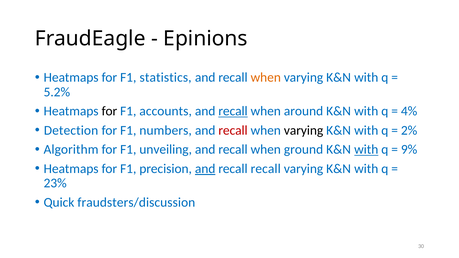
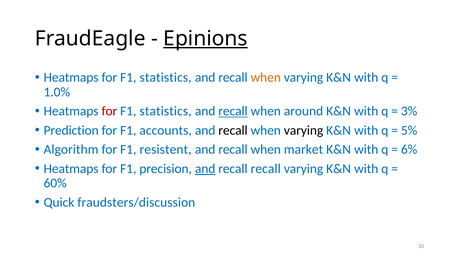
Epinions underline: none -> present
5.2%: 5.2% -> 1.0%
for at (109, 111) colour: black -> red
accounts at (166, 111): accounts -> statistics
4%: 4% -> 3%
Detection: Detection -> Prediction
numbers: numbers -> accounts
recall at (233, 130) colour: red -> black
2%: 2% -> 5%
unveiling: unveiling -> resistent
ground: ground -> market
with at (366, 150) underline: present -> none
9%: 9% -> 6%
23%: 23% -> 60%
